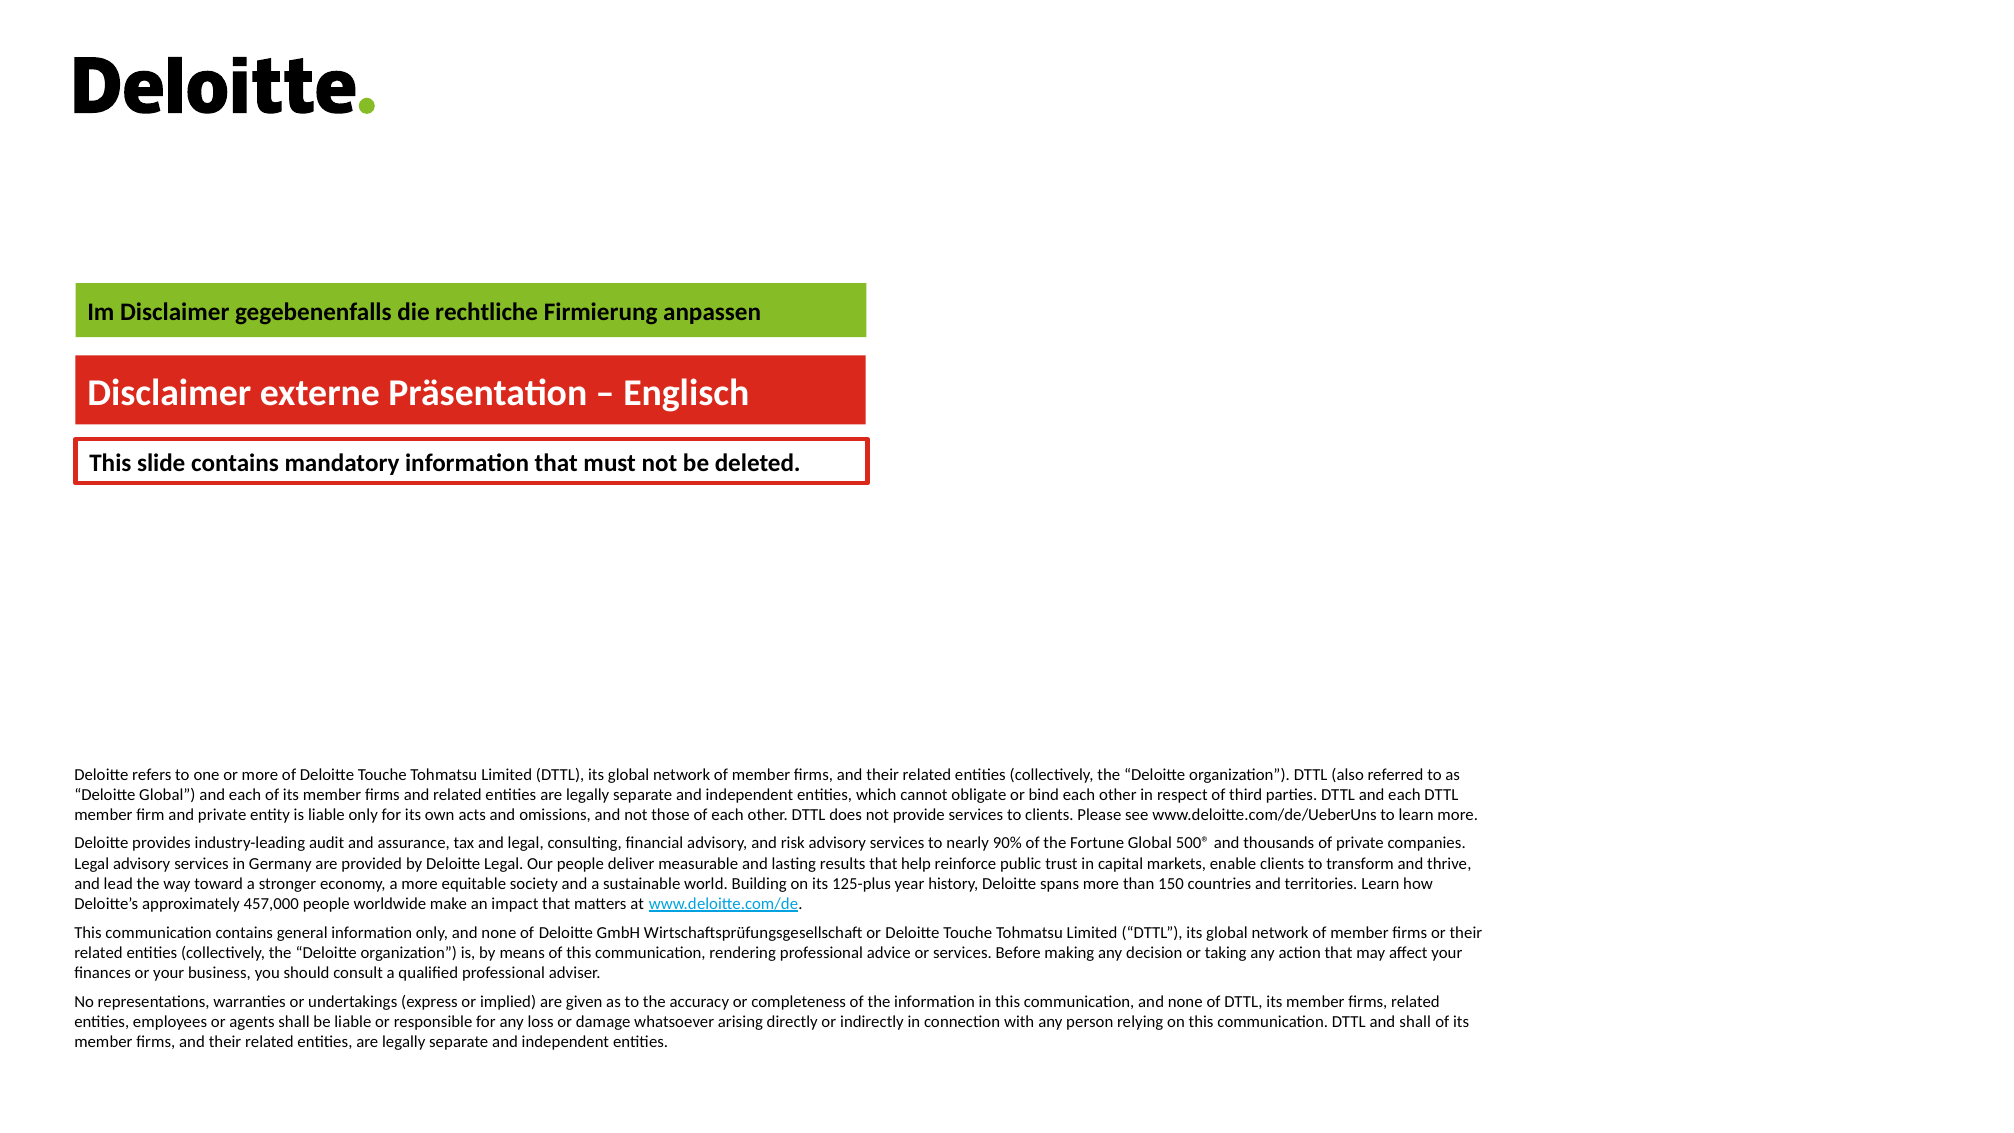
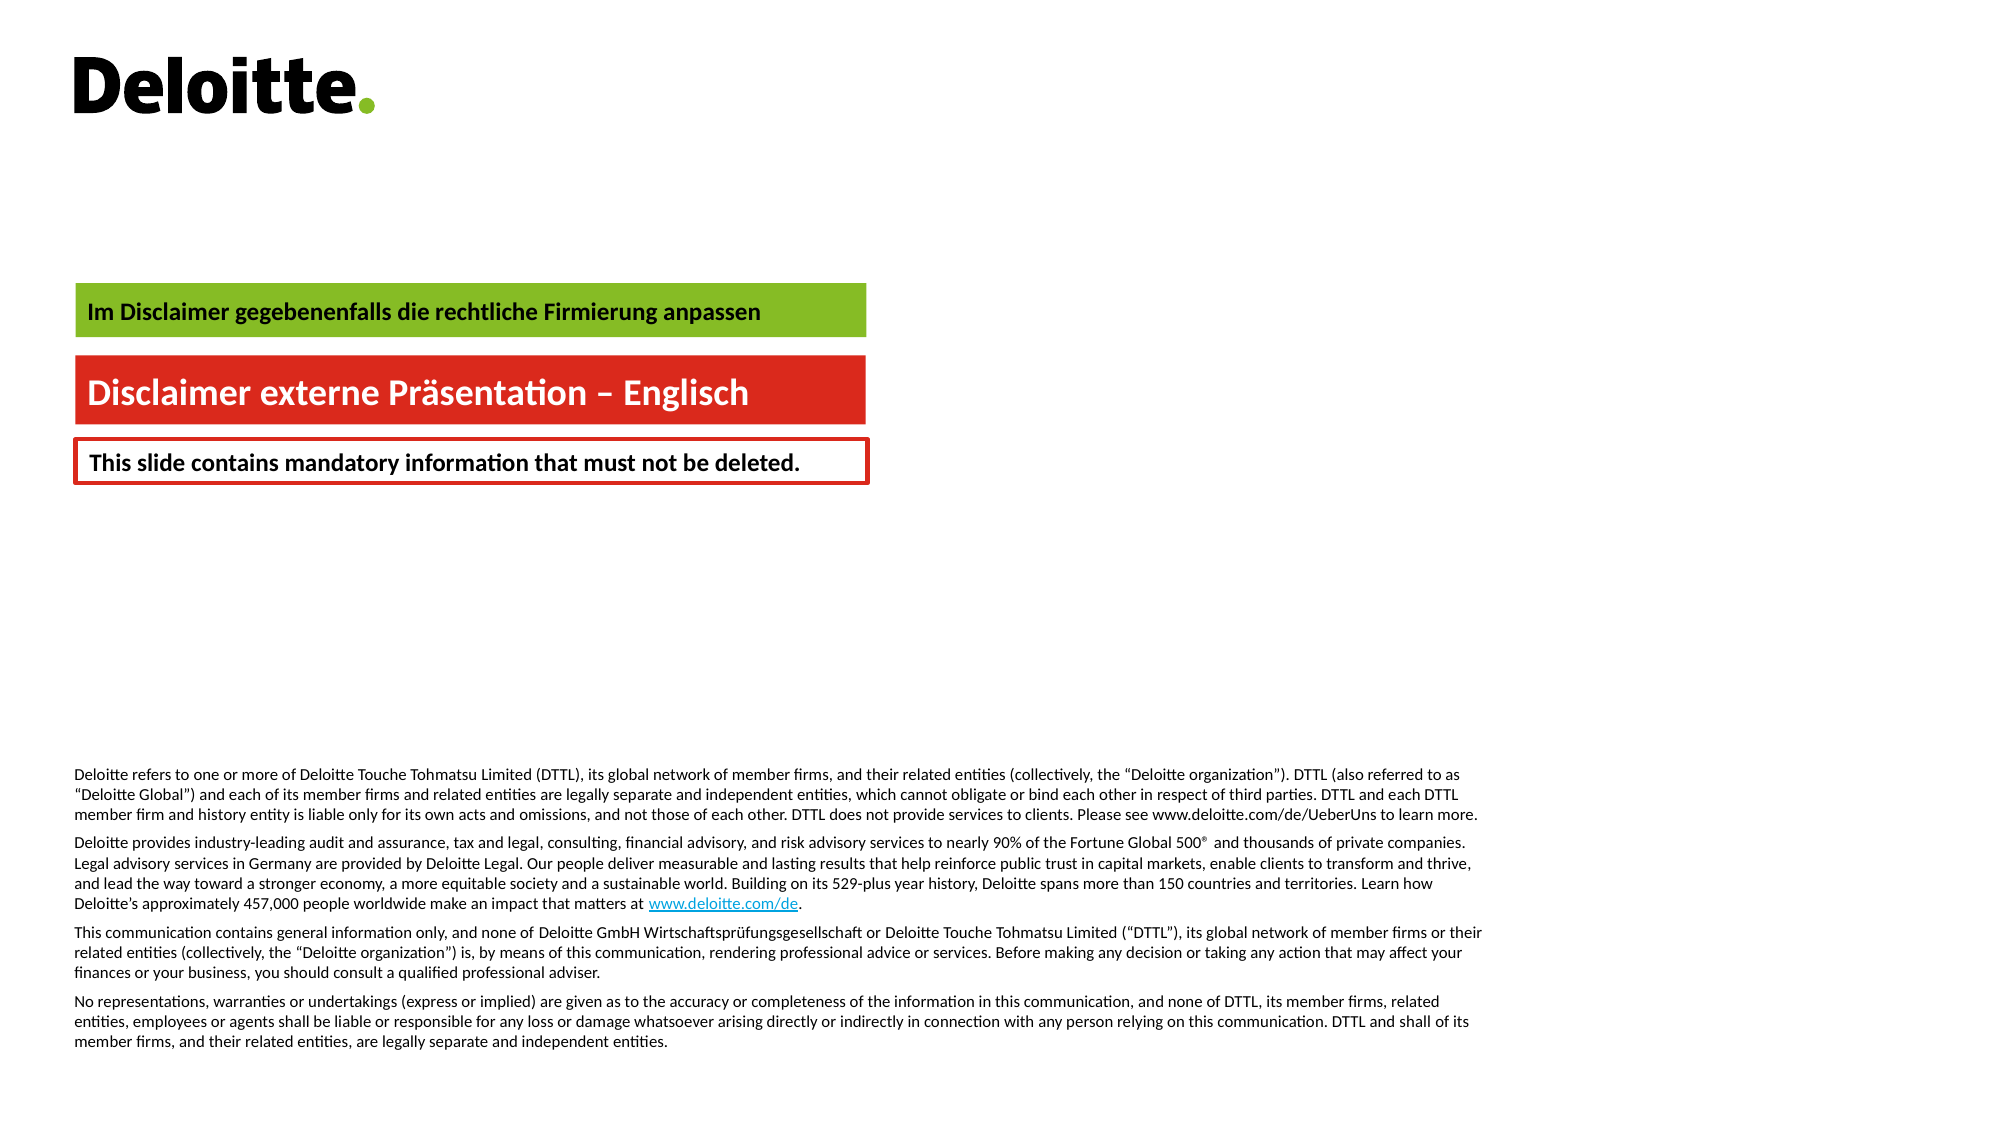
and private: private -> history
125-plus: 125-plus -> 529-plus
